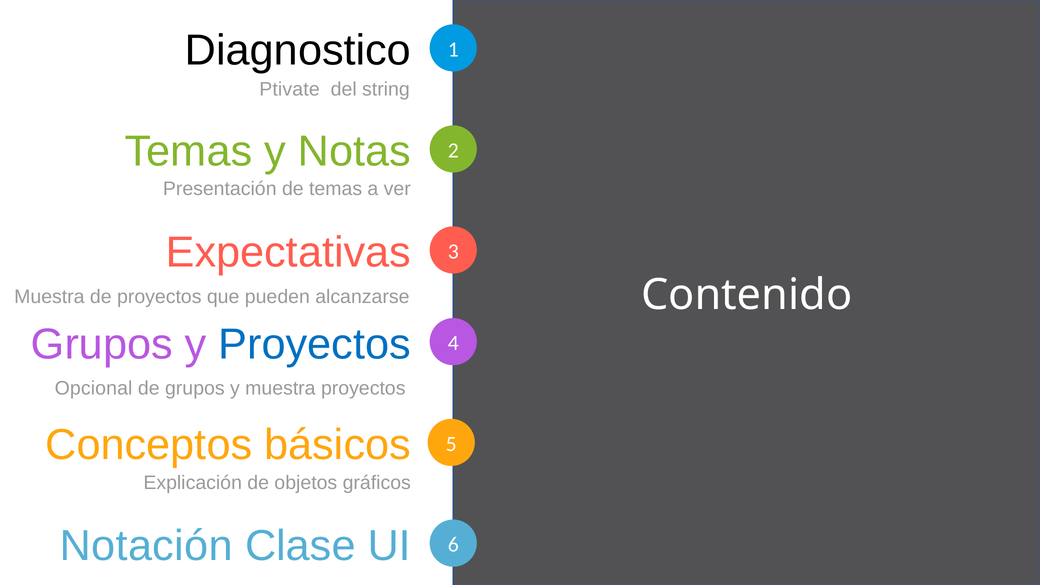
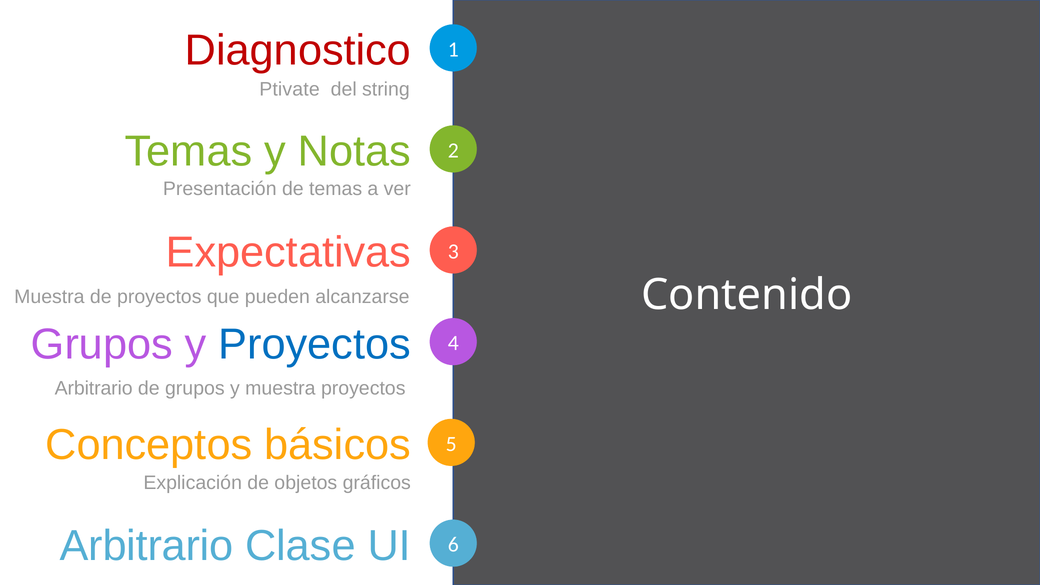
Diagnostico colour: black -> red
Opcional at (94, 389): Opcional -> Arbitrario
Notación at (146, 546): Notación -> Arbitrario
